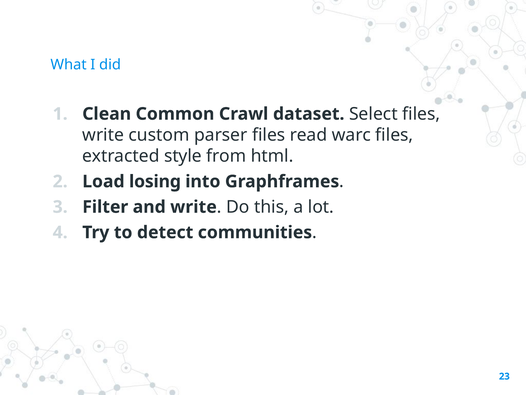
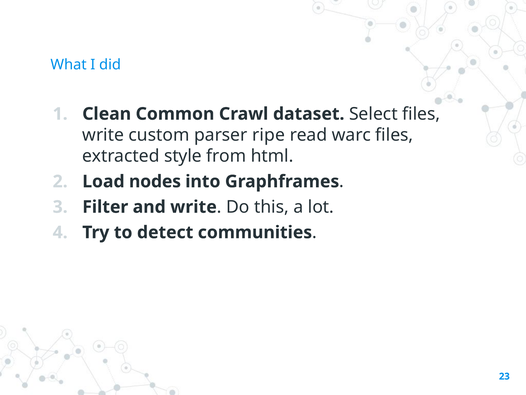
parser files: files -> ripe
losing: losing -> nodes
